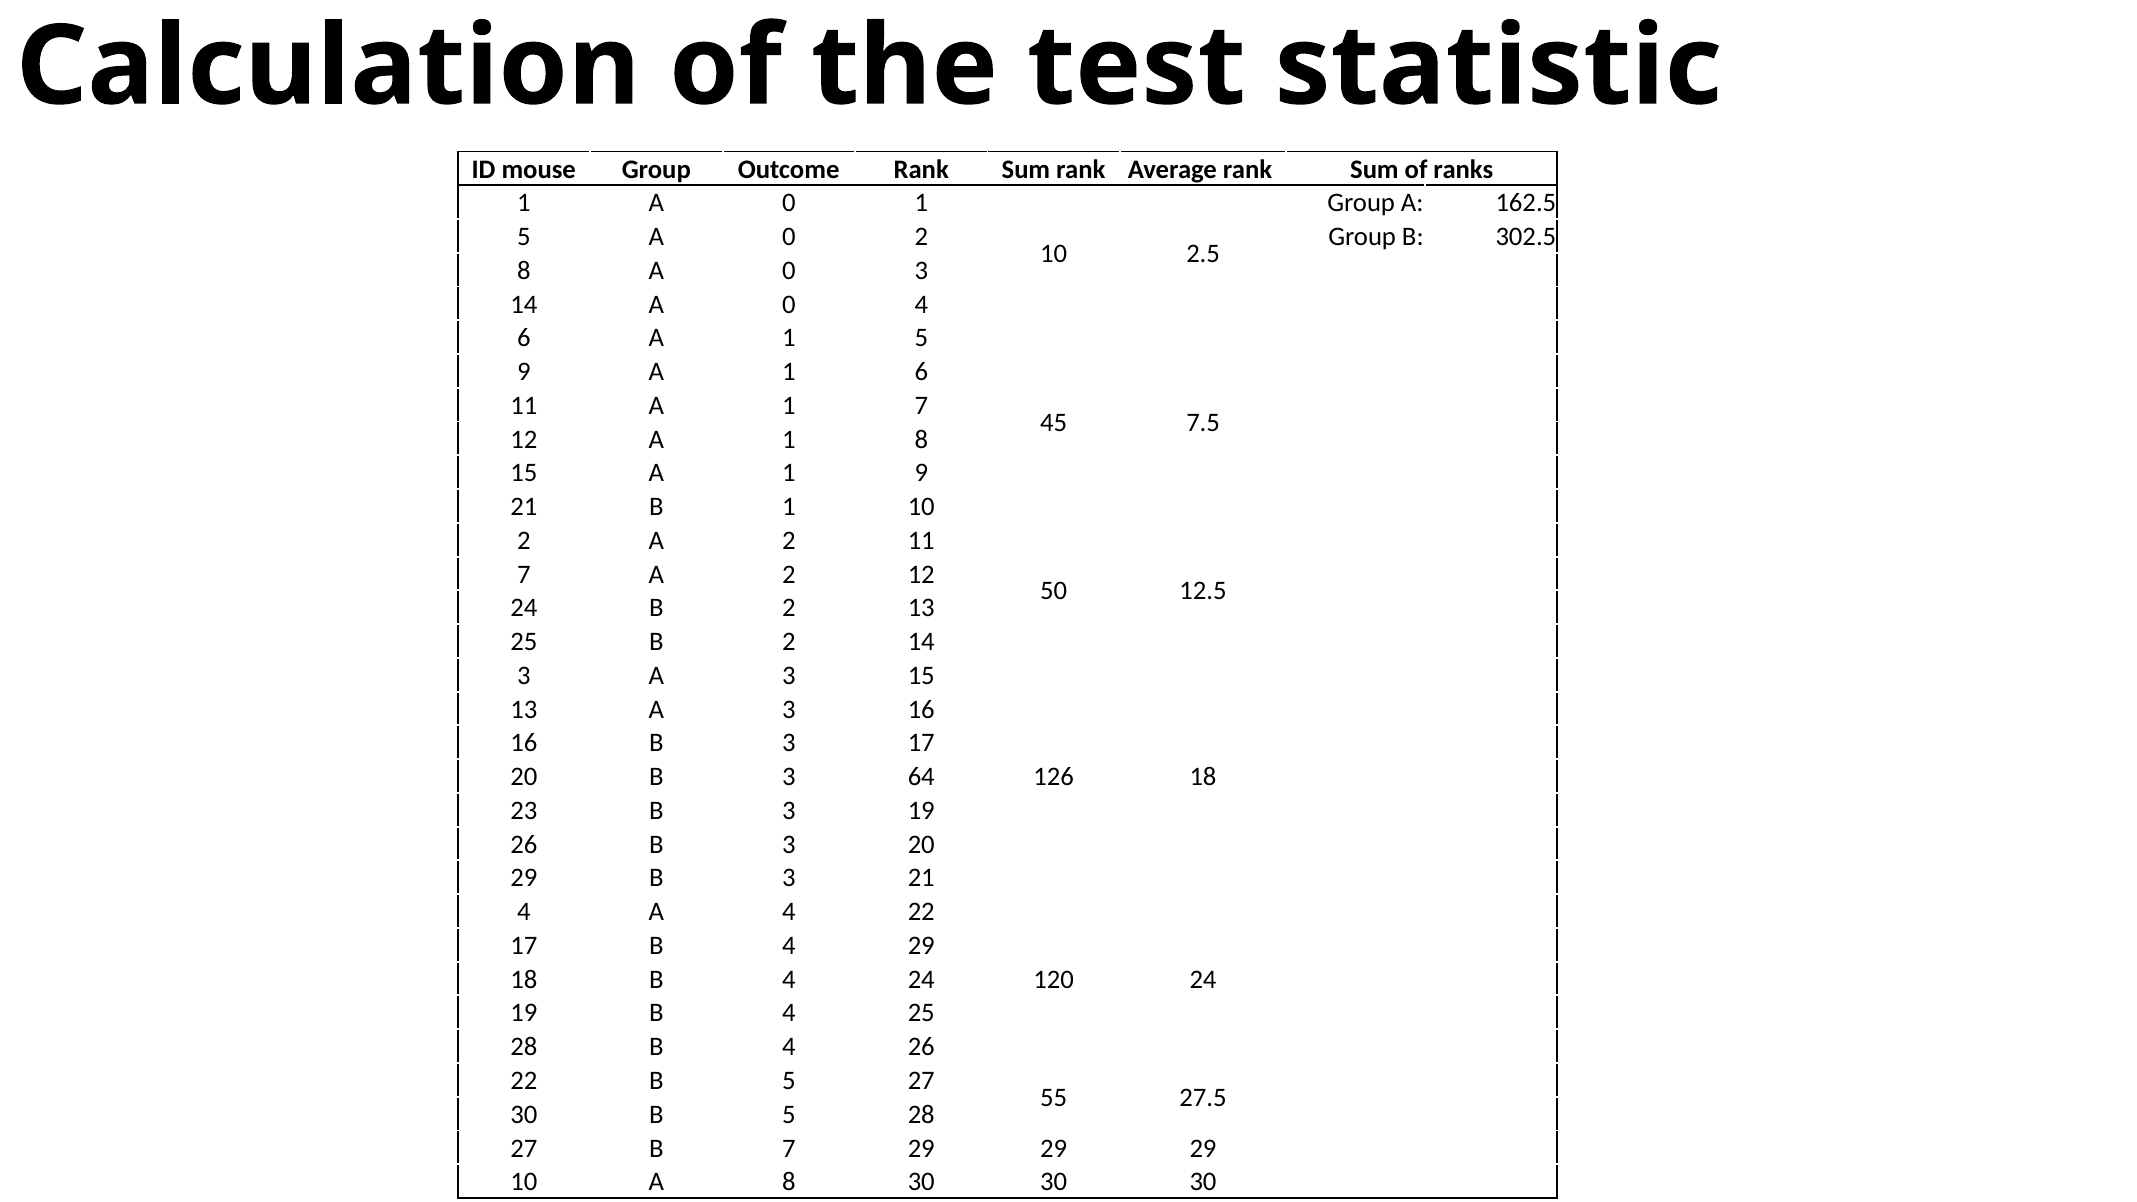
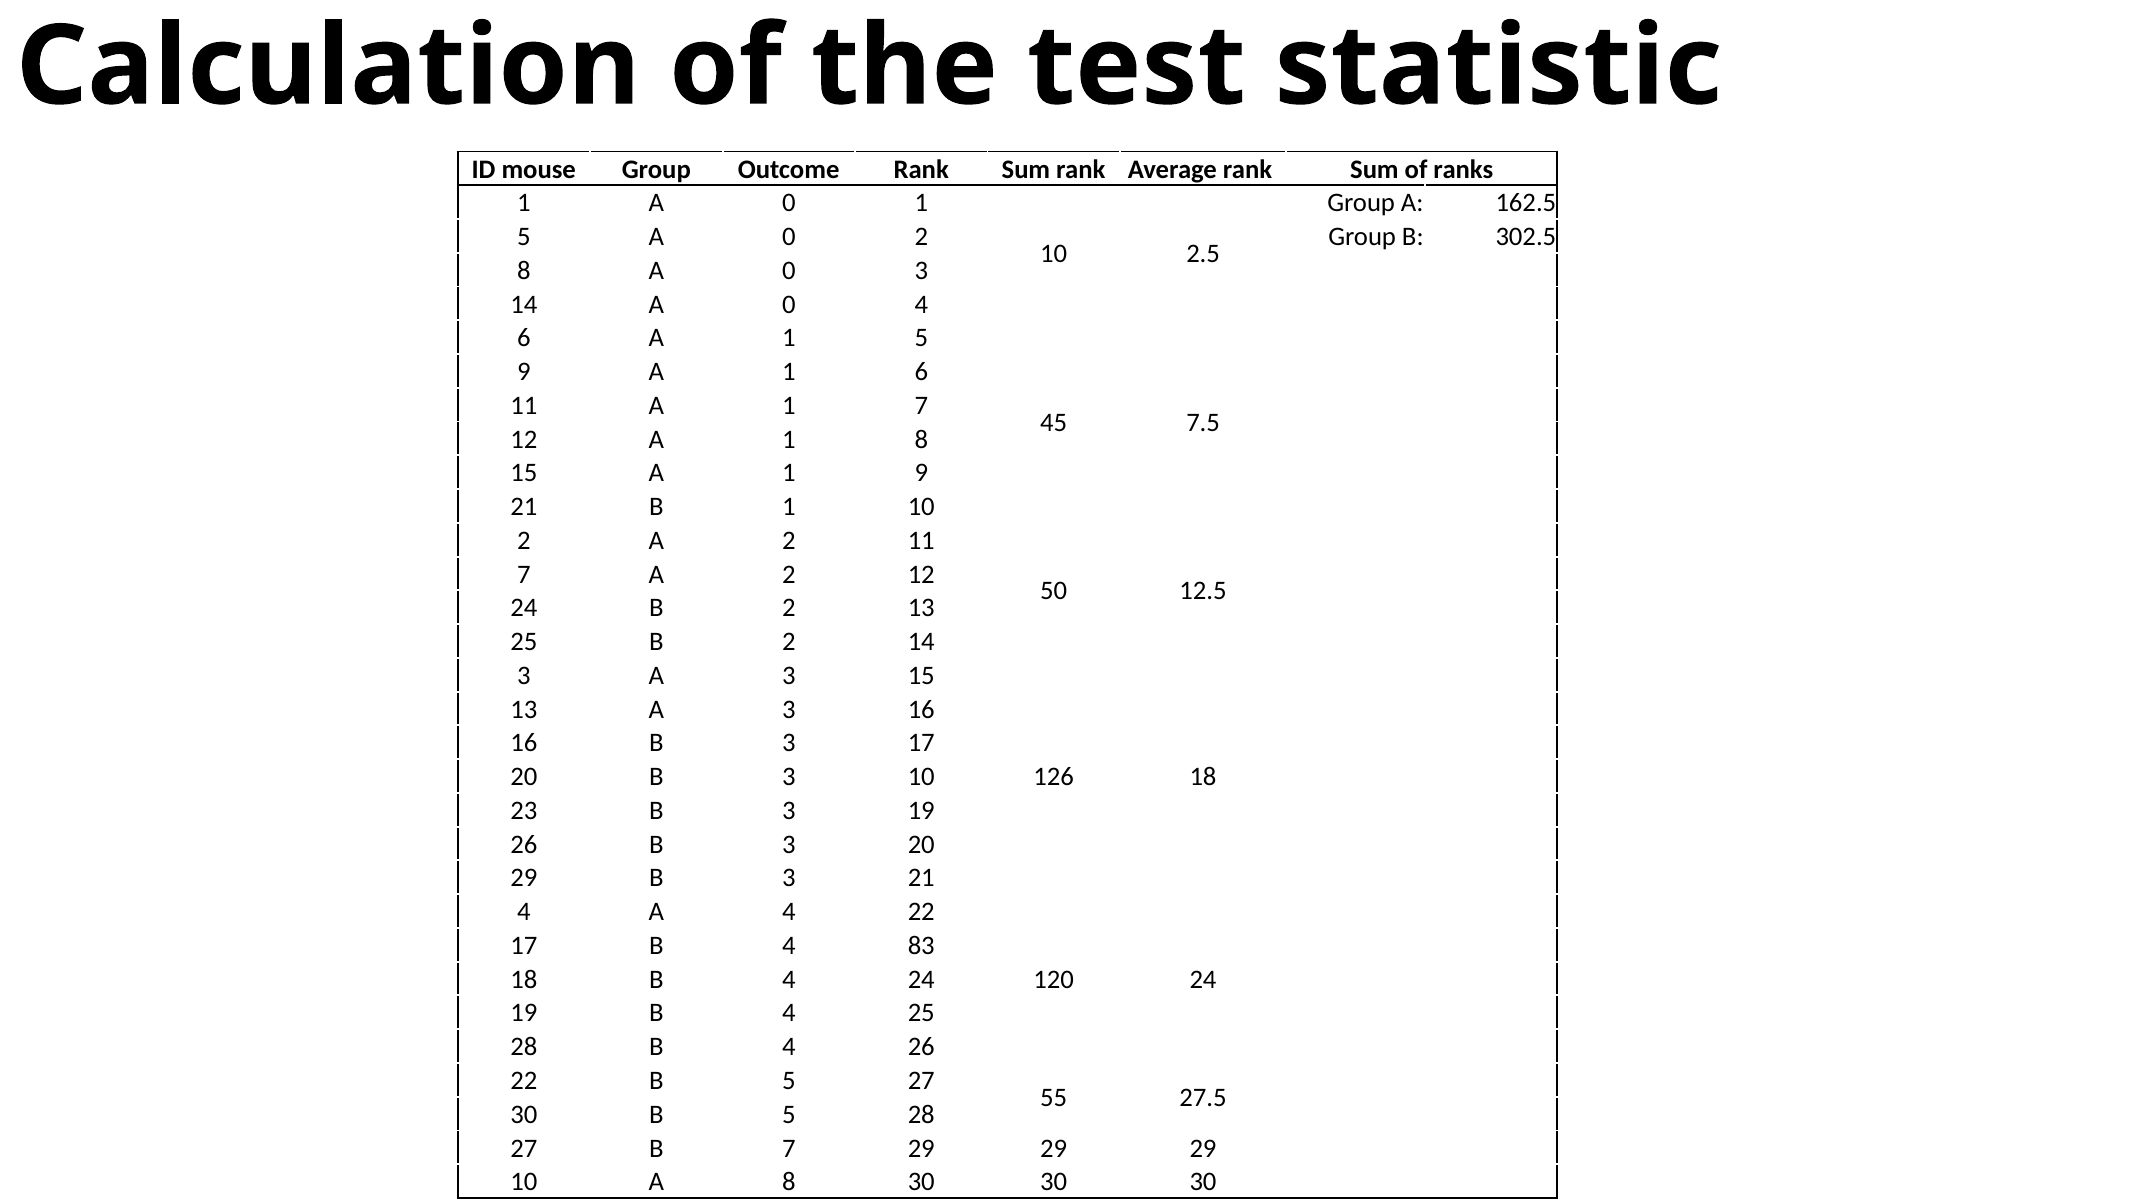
3 64: 64 -> 10
4 29: 29 -> 83
